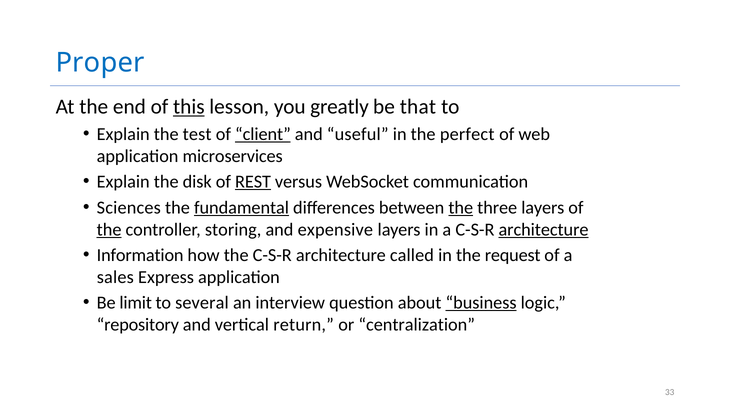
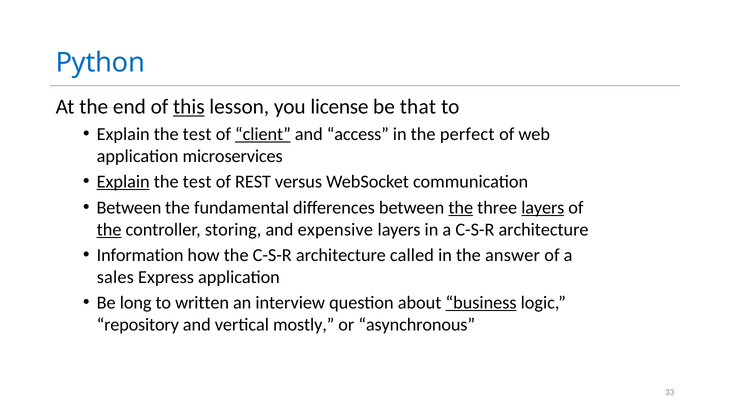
Proper: Proper -> Python
greatly: greatly -> license
useful: useful -> access
Explain at (123, 182) underline: none -> present
disk at (197, 182): disk -> test
REST underline: present -> none
Sciences at (129, 207): Sciences -> Between
fundamental underline: present -> none
layers at (543, 207) underline: none -> present
architecture at (544, 229) underline: present -> none
request: request -> answer
limit: limit -> long
several: several -> written
return: return -> mostly
centralization: centralization -> asynchronous
